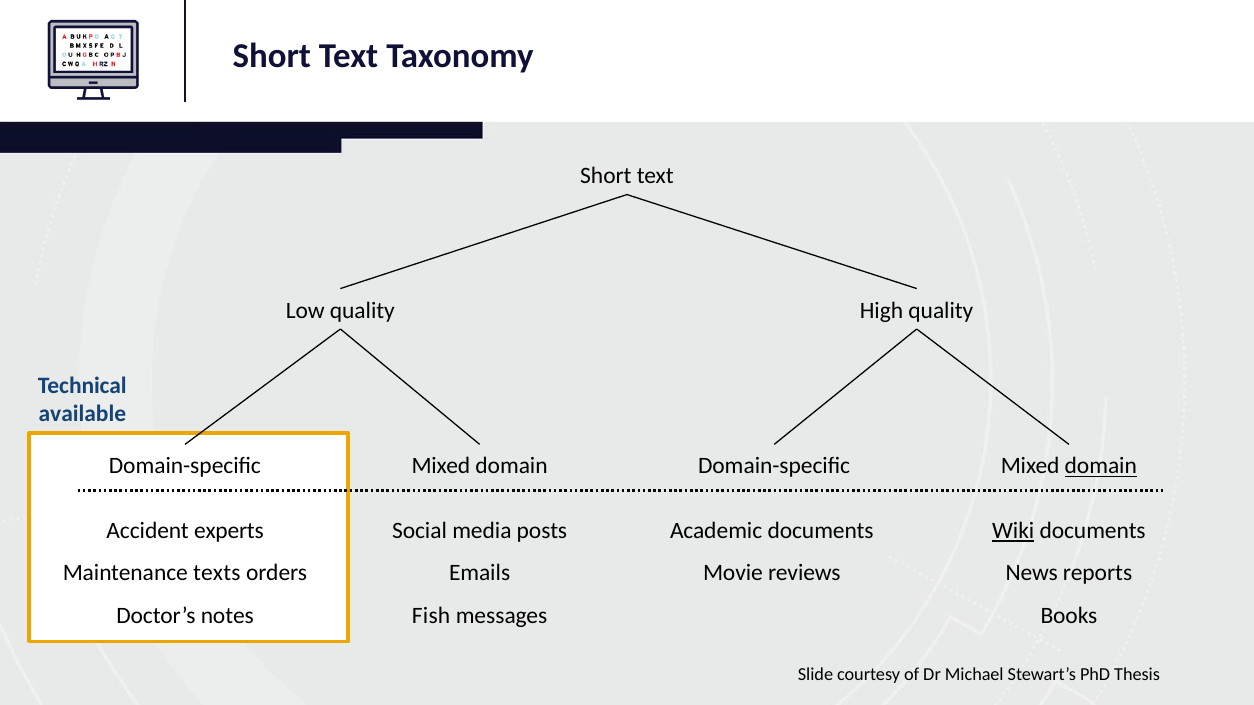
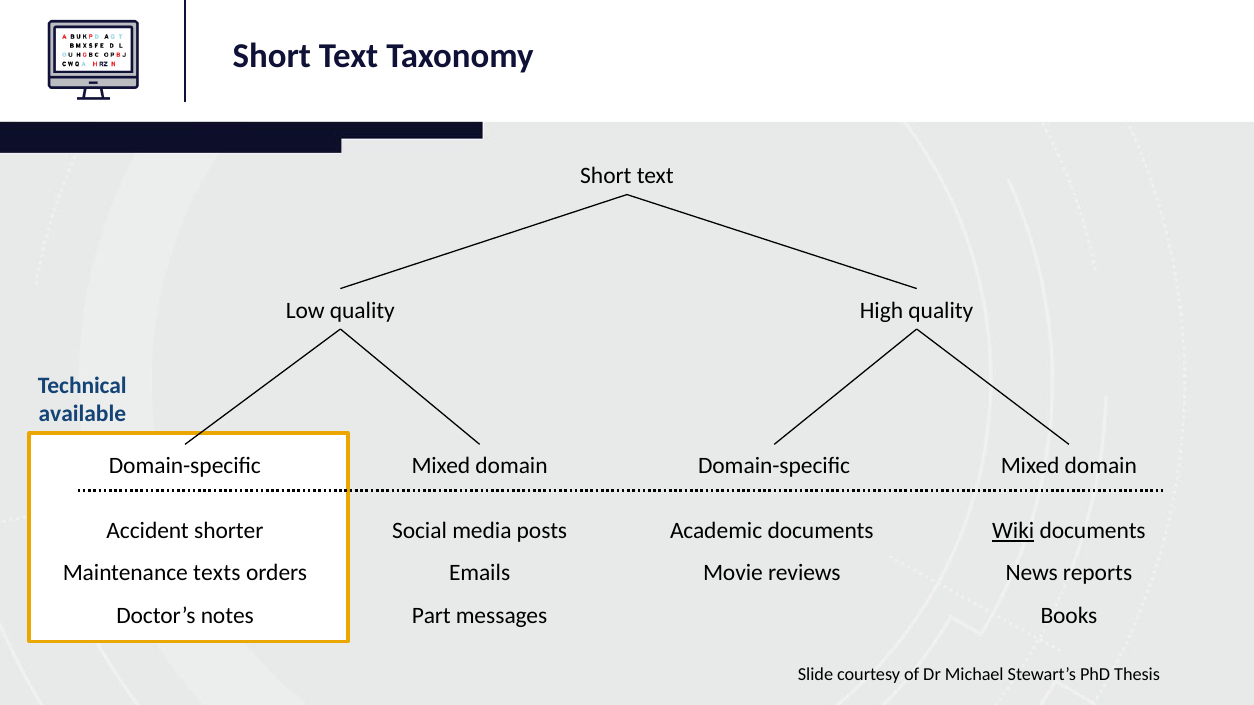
domain at (1101, 466) underline: present -> none
experts: experts -> shorter
Fish: Fish -> Part
